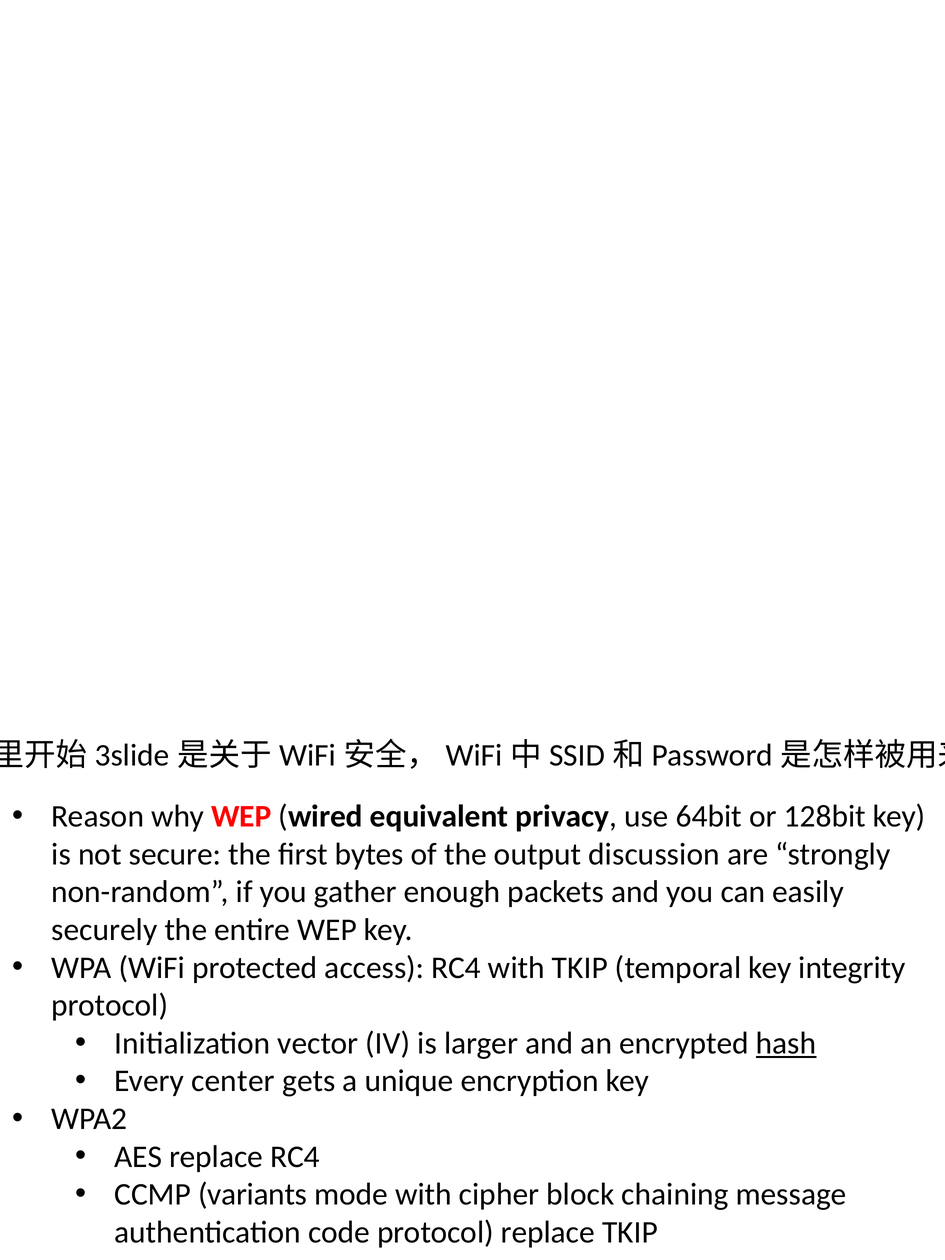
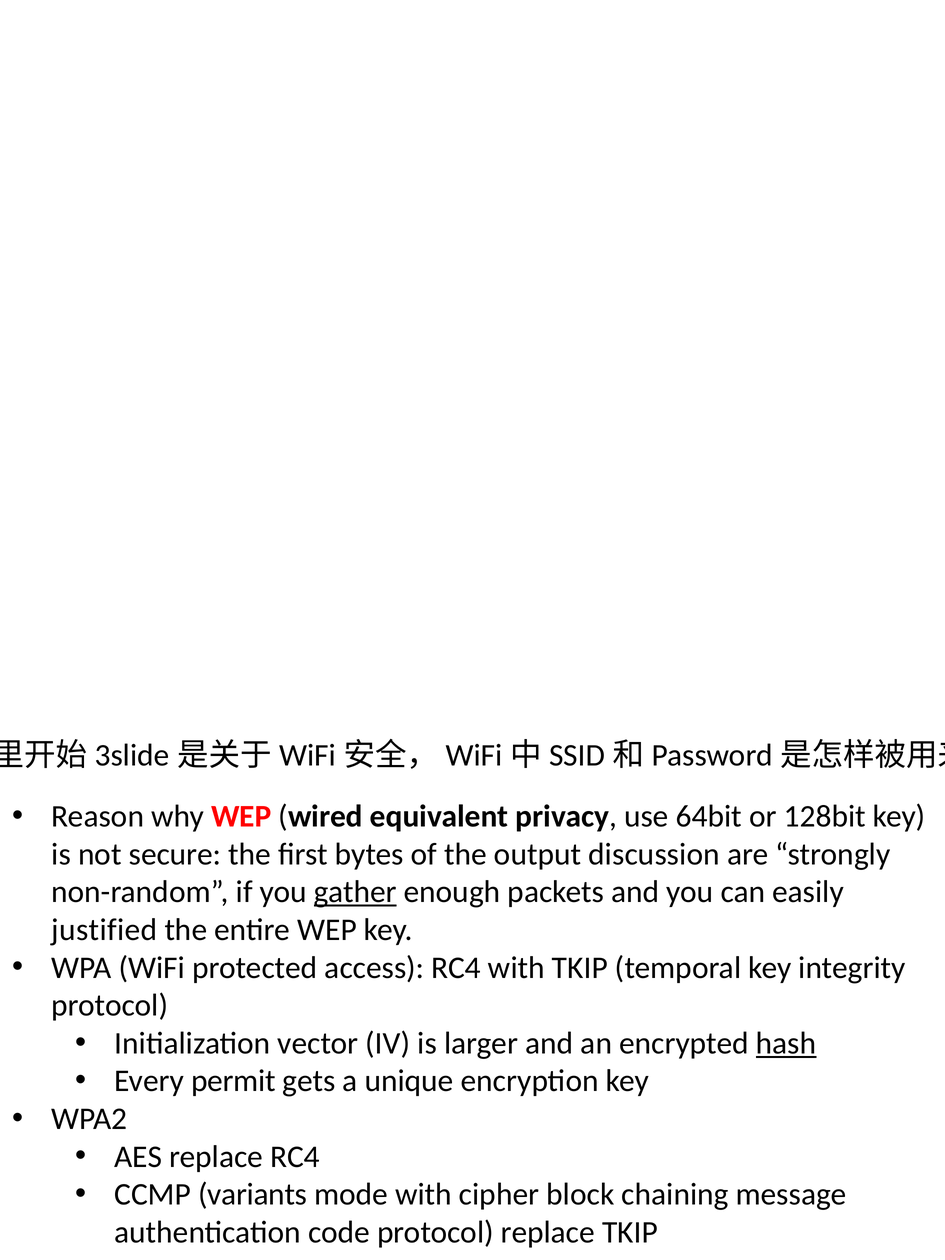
gather underline: none -> present
securely: securely -> justified
center: center -> permit
